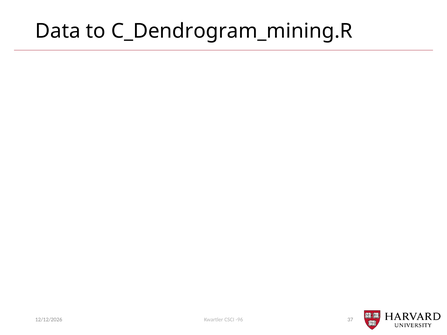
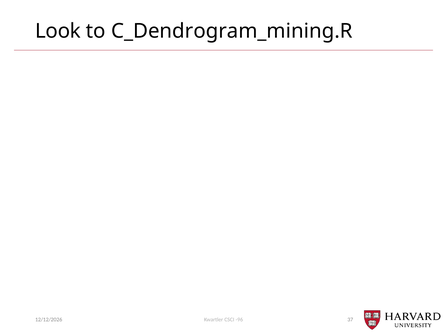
Data: Data -> Look
